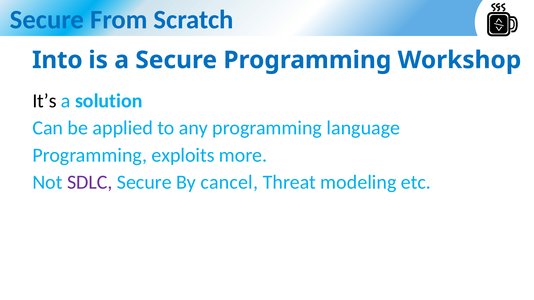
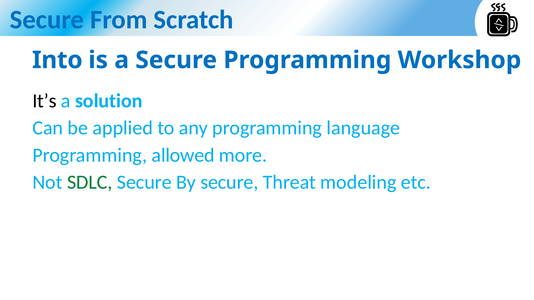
exploits: exploits -> allowed
SDLC colour: purple -> green
By cancel: cancel -> secure
